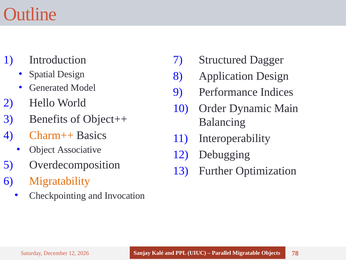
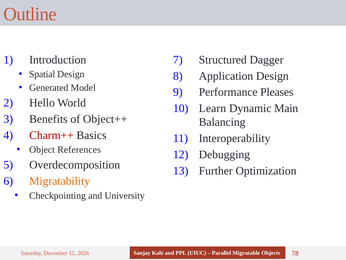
Indices: Indices -> Pleases
Order: Order -> Learn
Charm++ colour: orange -> red
Associative: Associative -> References
Invocation: Invocation -> University
